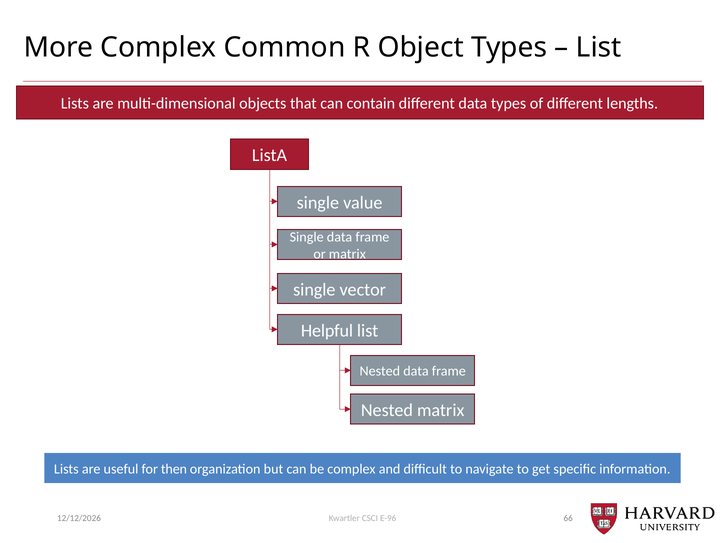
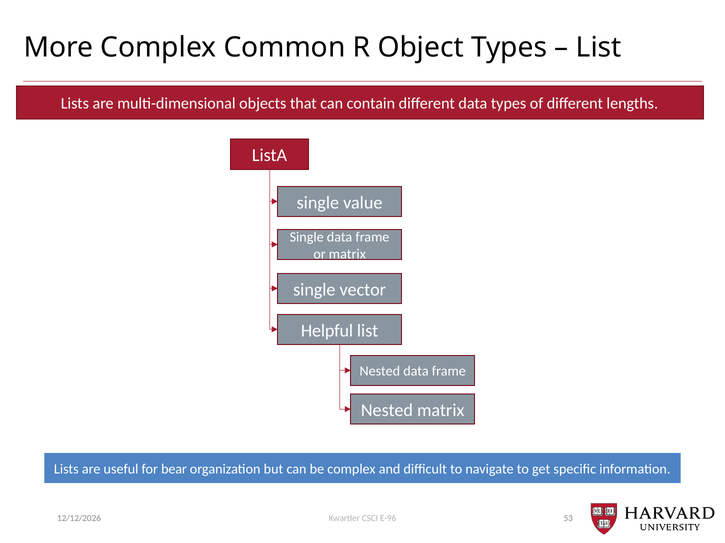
then: then -> bear
66: 66 -> 53
